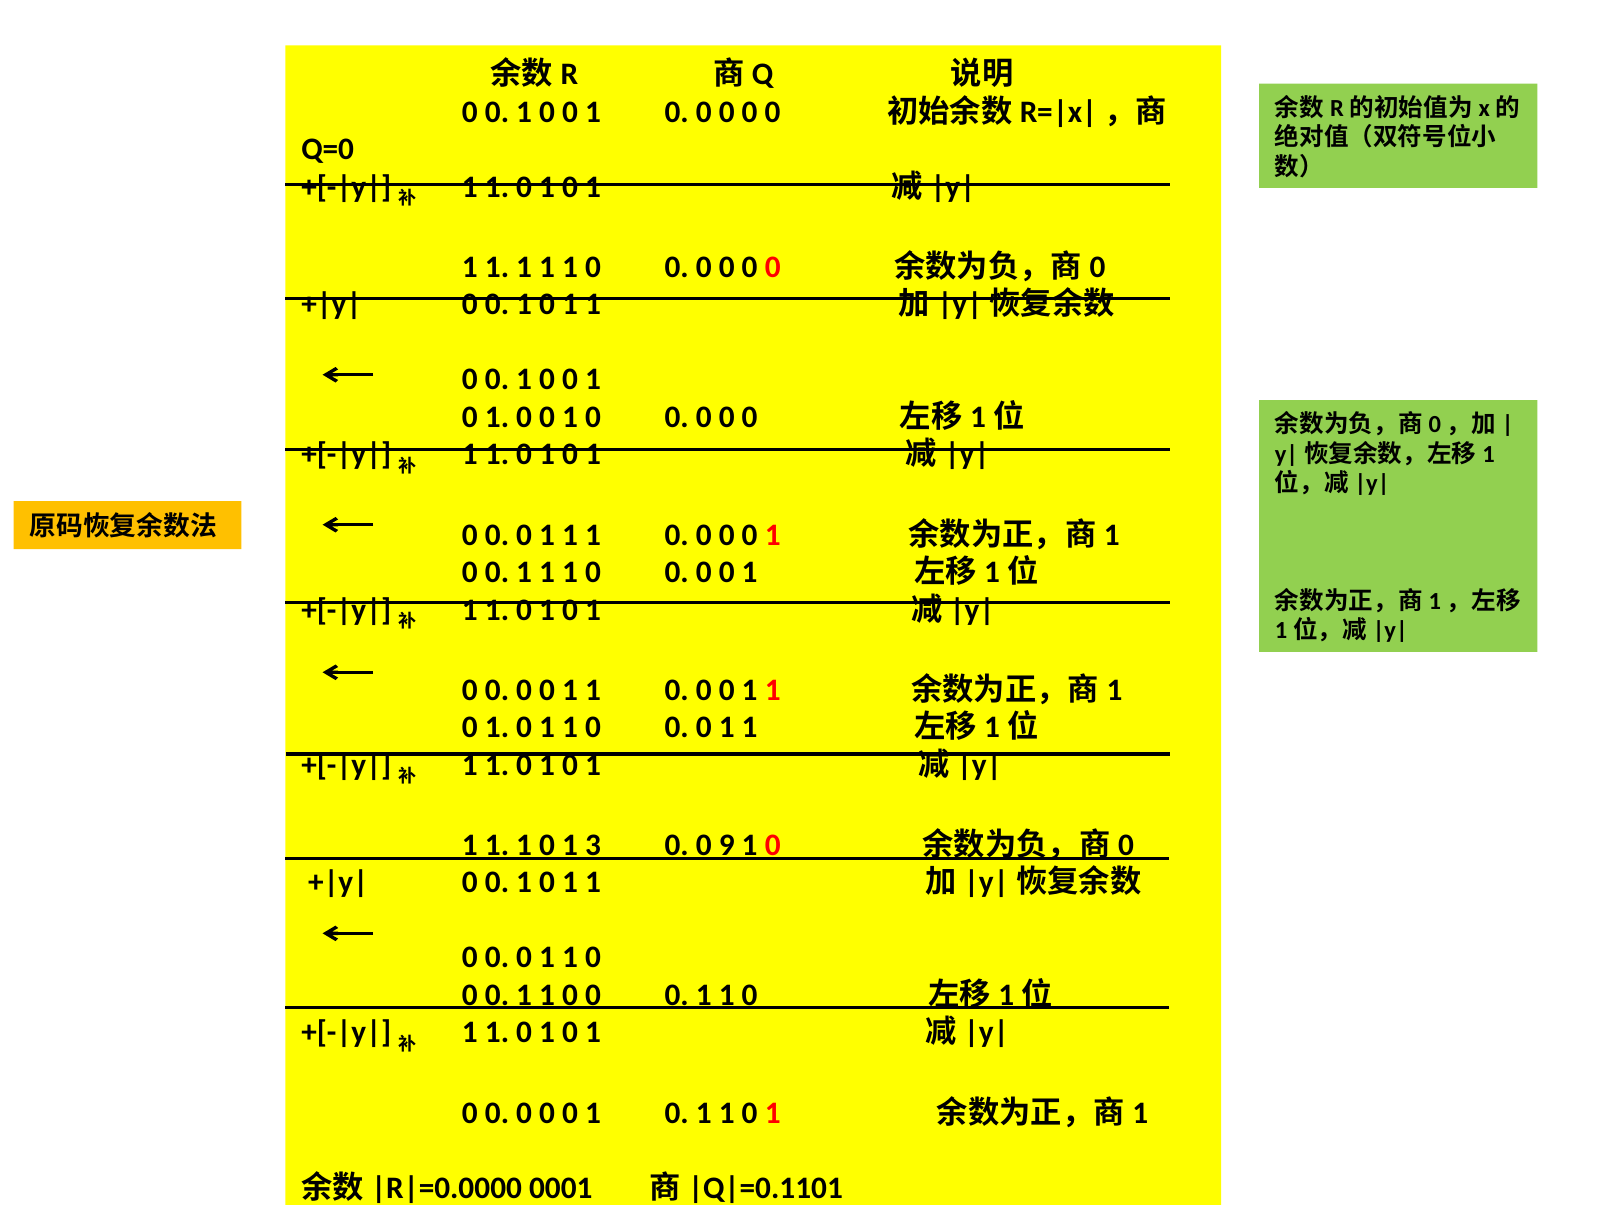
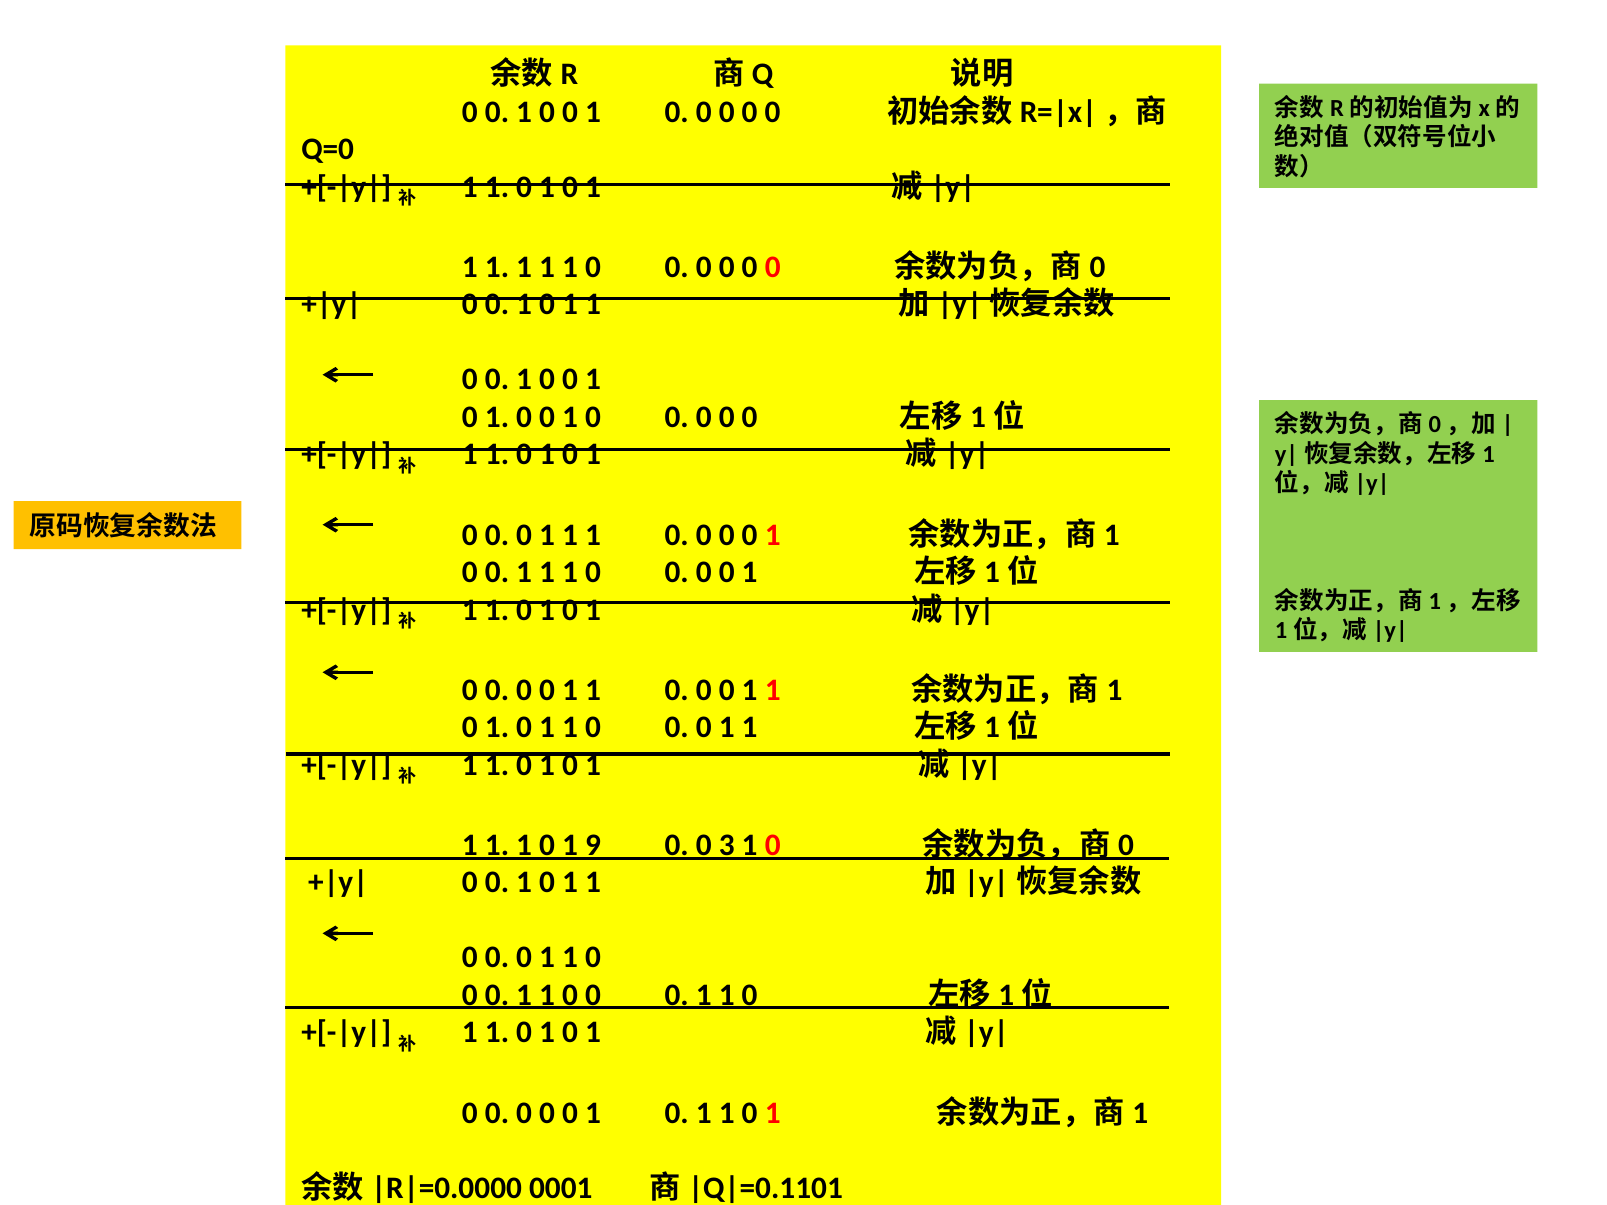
3: 3 -> 9
9: 9 -> 3
